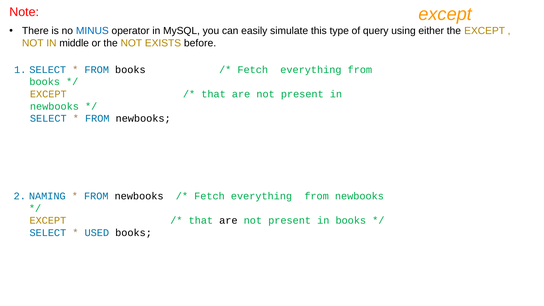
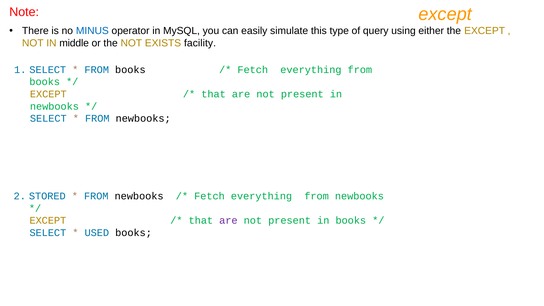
before: before -> facility
NAMING: NAMING -> STORED
are at (228, 221) colour: black -> purple
